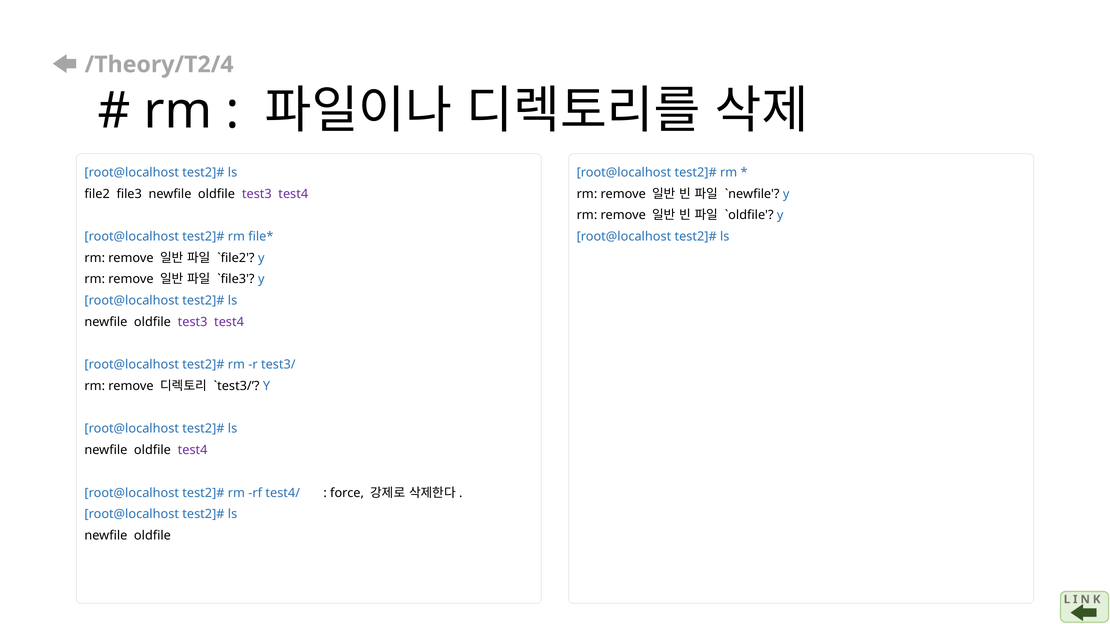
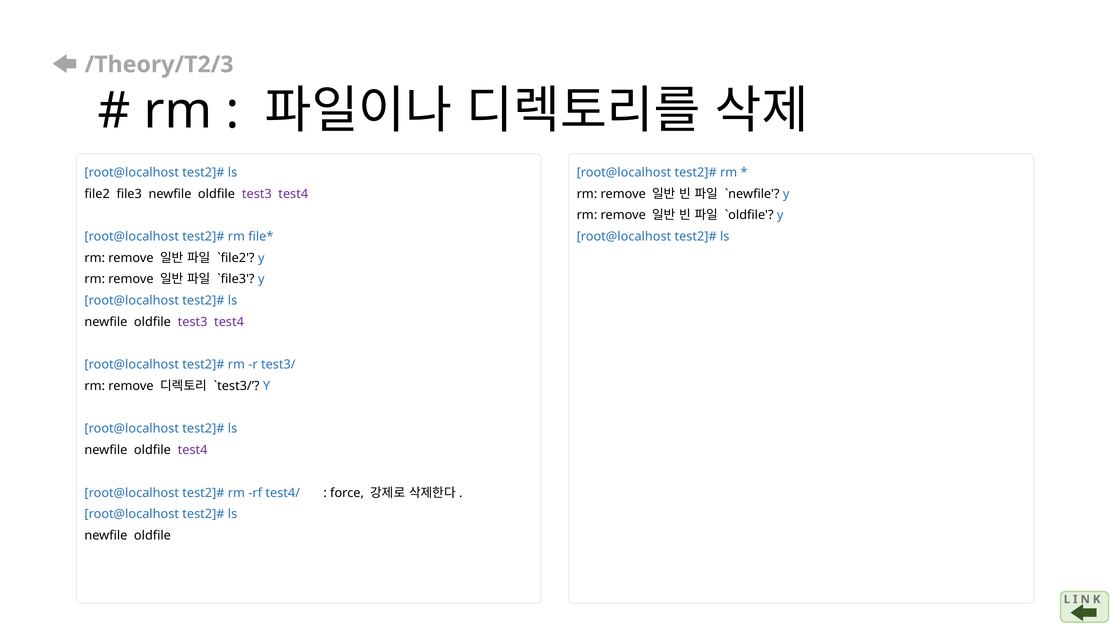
/Theory/T2/4: /Theory/T2/4 -> /Theory/T2/3
